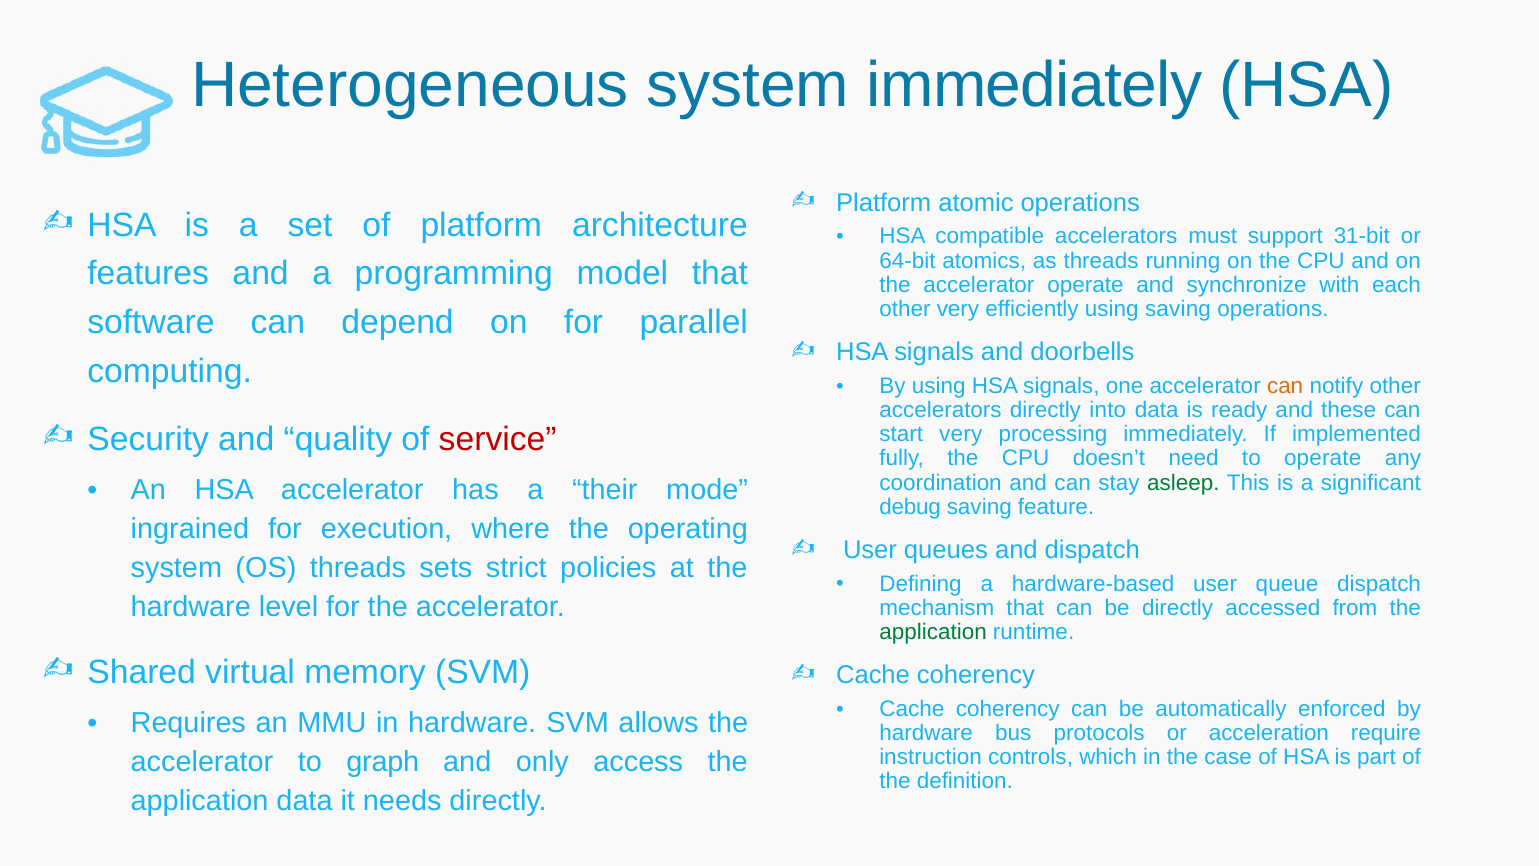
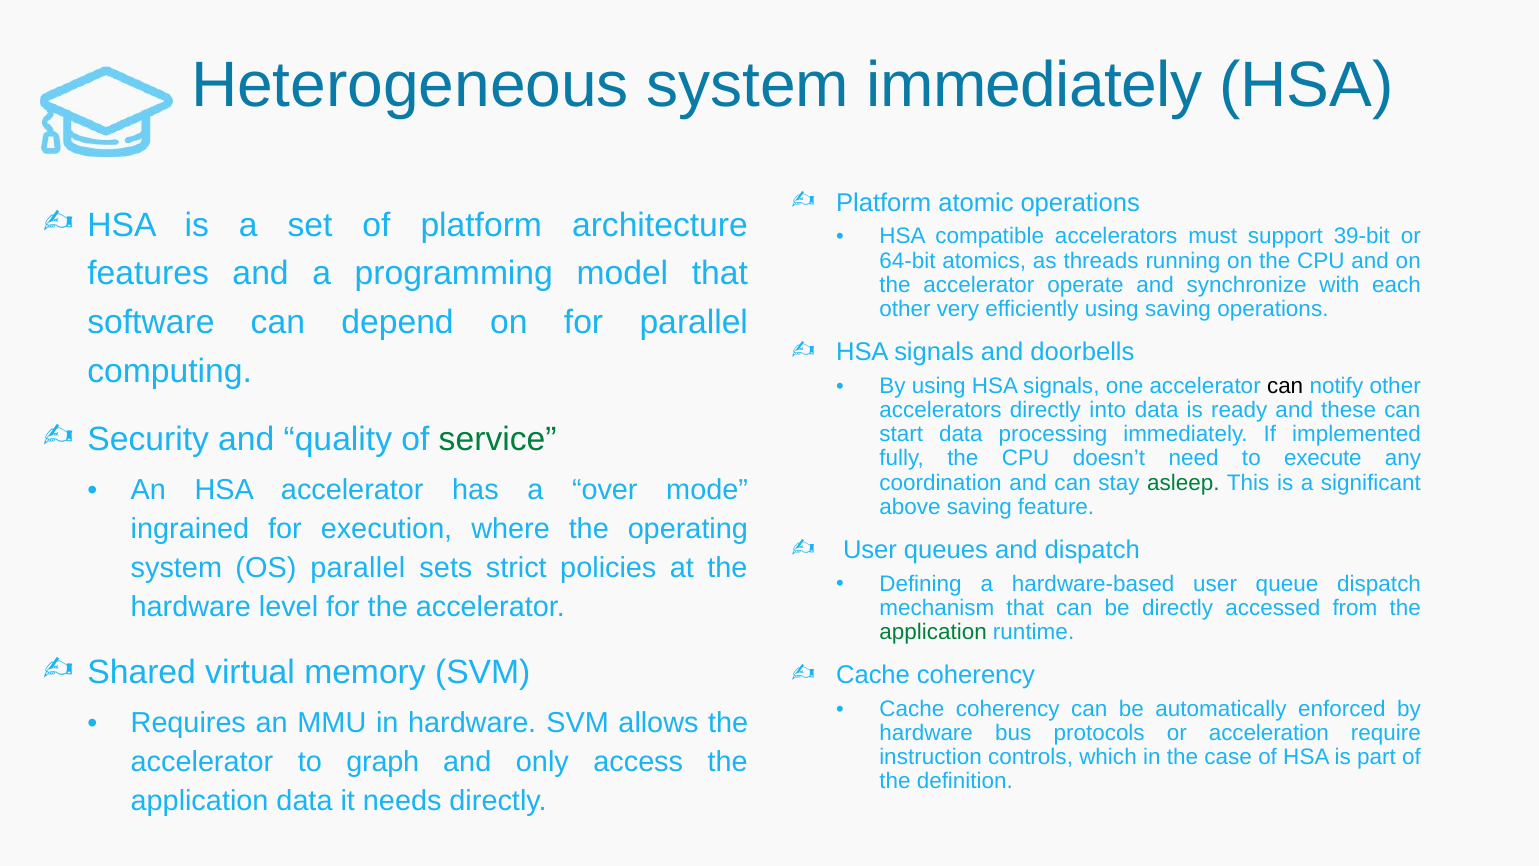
31-bit: 31-bit -> 39-bit
can at (1285, 386) colour: orange -> black
service colour: red -> green
start very: very -> data
to operate: operate -> execute
their: their -> over
debug: debug -> above
OS threads: threads -> parallel
